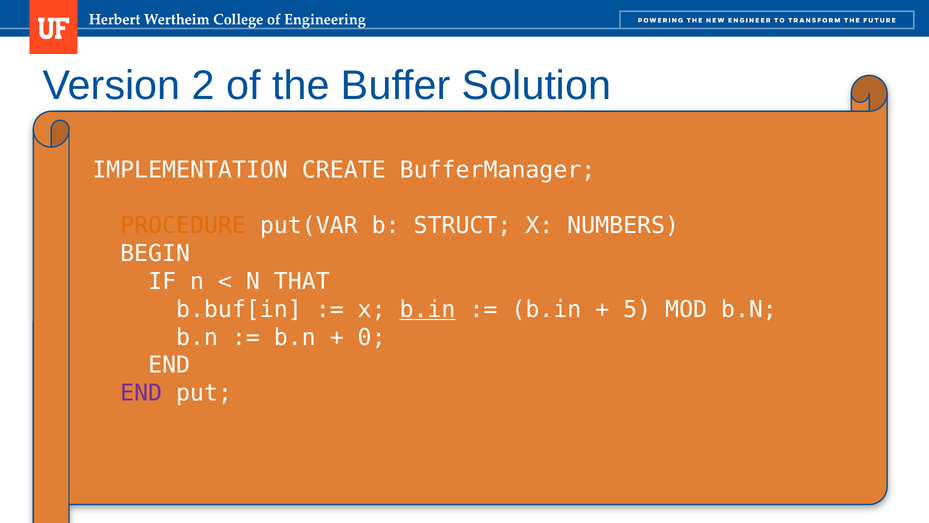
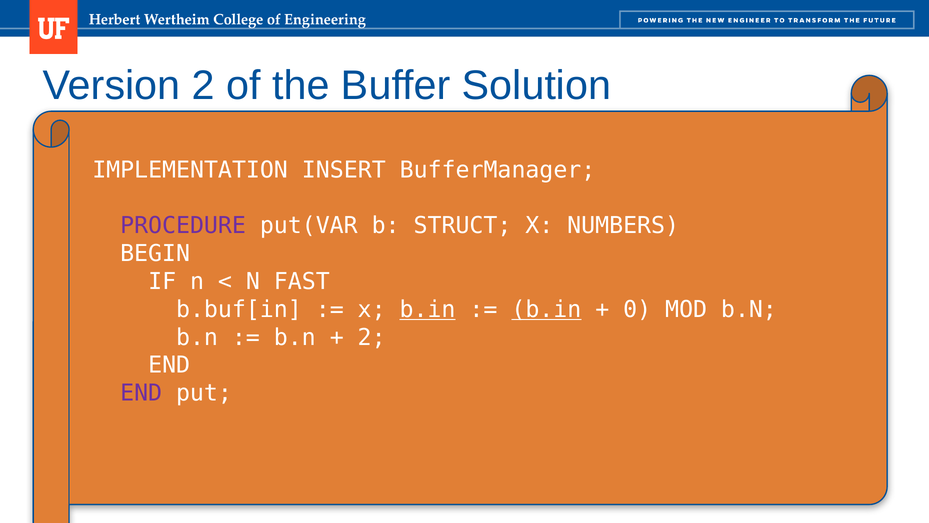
CREATE: CREATE -> INSERT
PROCEDURE colour: orange -> purple
THAT: THAT -> FAST
b.in at (546, 309) underline: none -> present
5: 5 -> 0
0 at (372, 337): 0 -> 2
